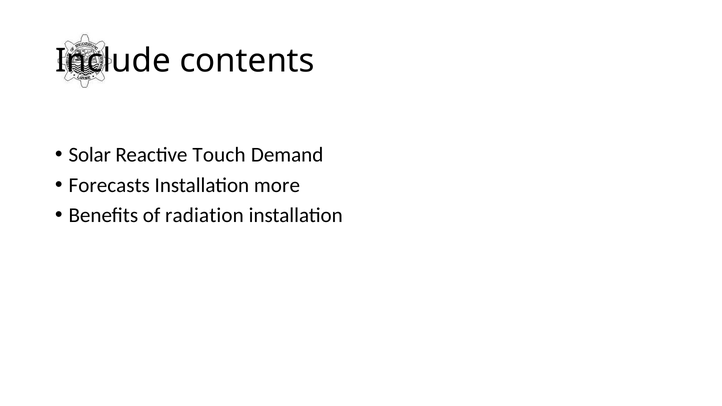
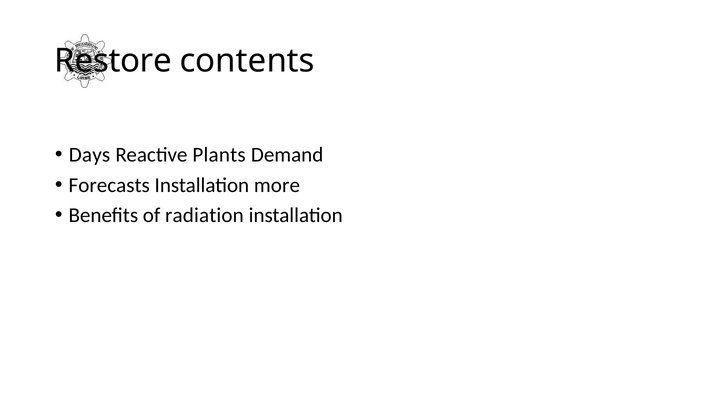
Include: Include -> Restore
Solar: Solar -> Days
Touch: Touch -> Plants
